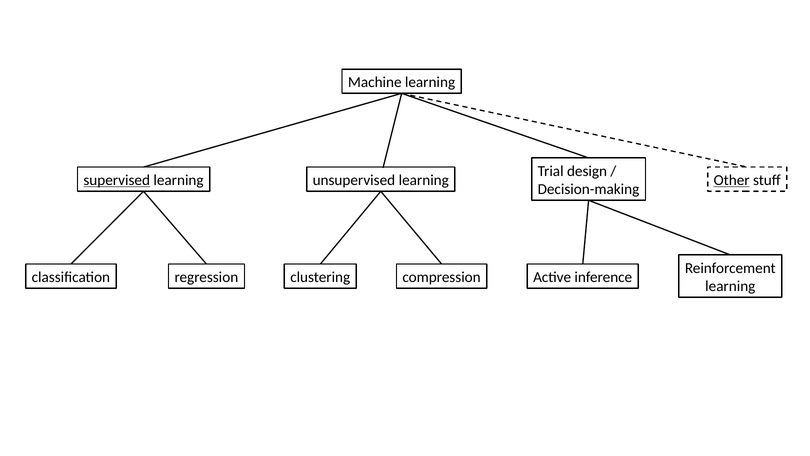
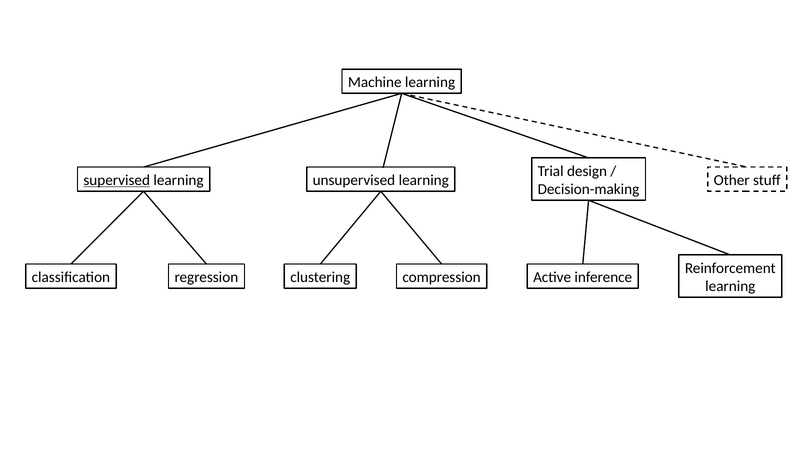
Other underline: present -> none
